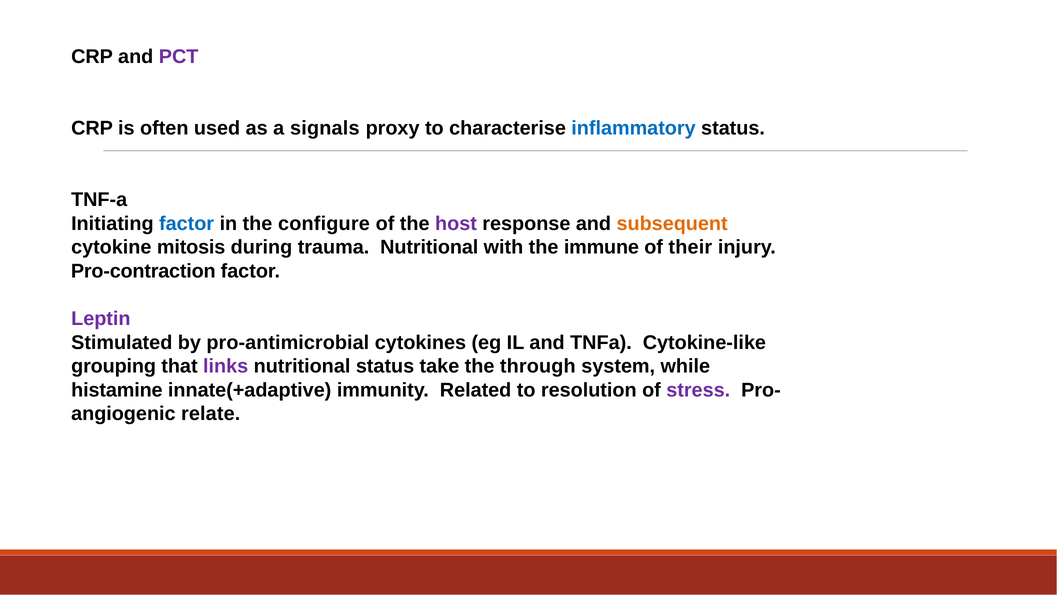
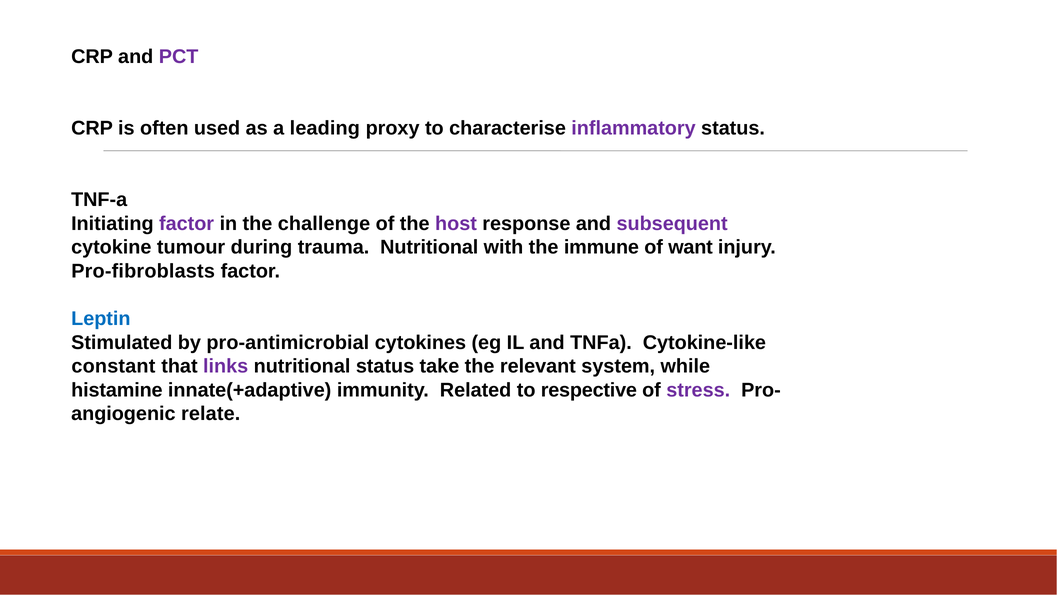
signals: signals -> leading
inflammatory colour: blue -> purple
factor at (187, 223) colour: blue -> purple
configure: configure -> challenge
subsequent colour: orange -> purple
mitosis: mitosis -> tumour
their: their -> want
Pro-contraction: Pro-contraction -> Pro-fibroblasts
Leptin colour: purple -> blue
grouping: grouping -> constant
through: through -> relevant
resolution: resolution -> respective
